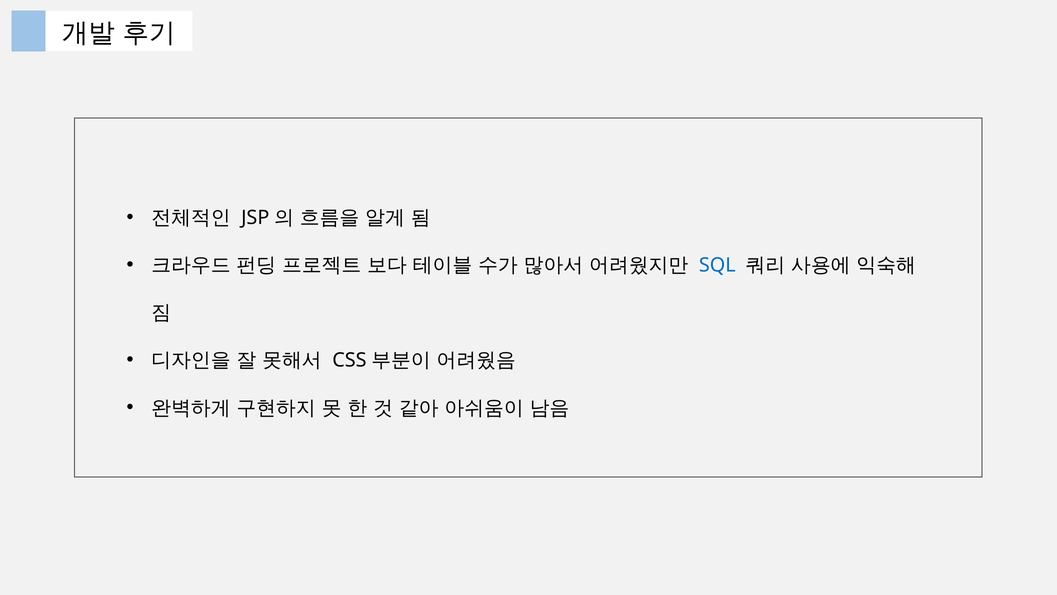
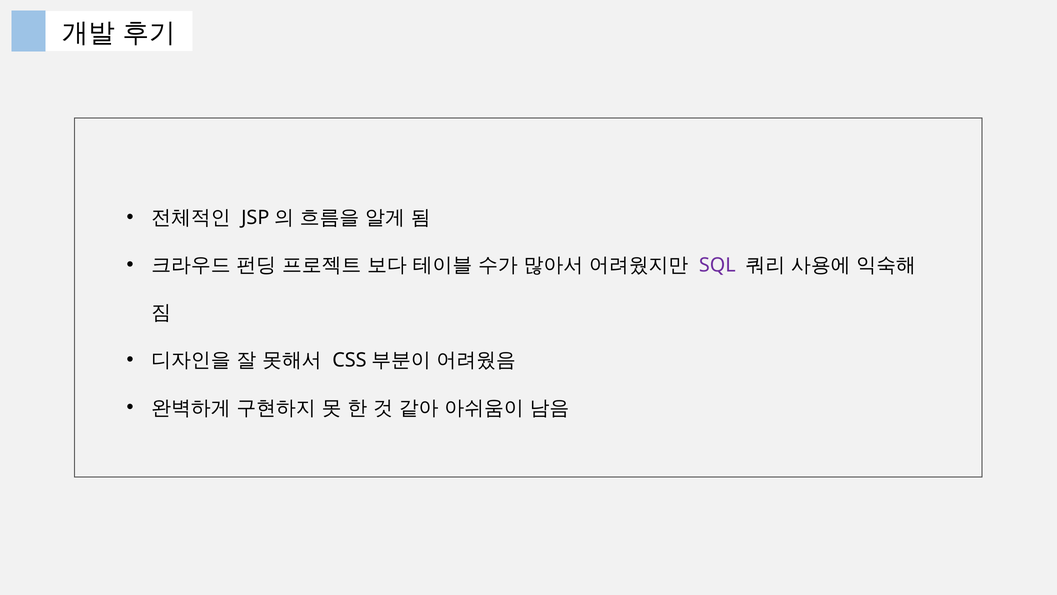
SQL colour: blue -> purple
